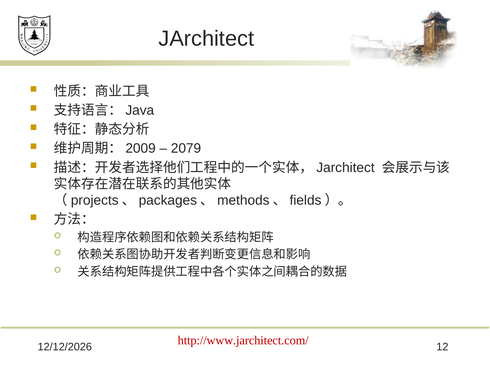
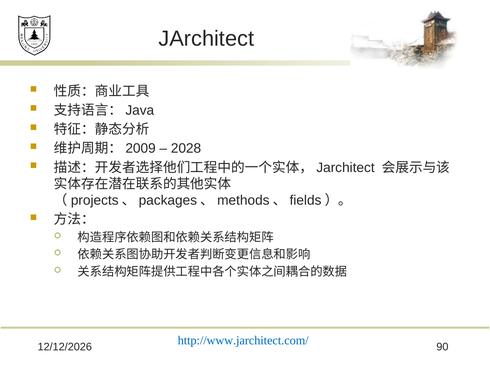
2079: 2079 -> 2028
http://www.jarchitect.com/ colour: red -> blue
12: 12 -> 90
